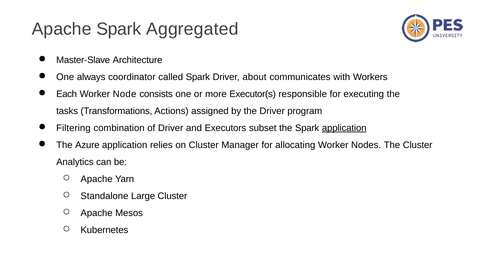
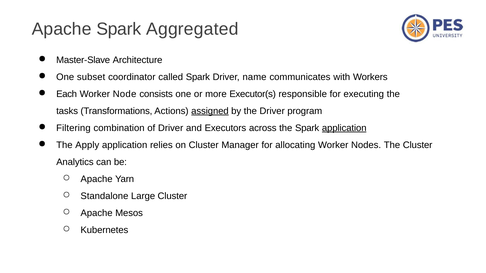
always: always -> subset
about: about -> name
assigned underline: none -> present
subset: subset -> across
Azure: Azure -> Apply
